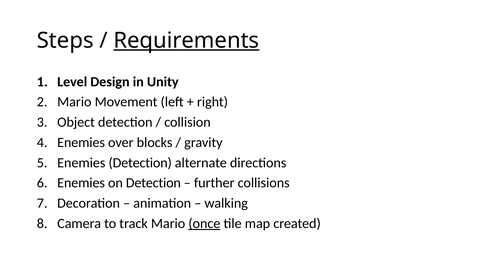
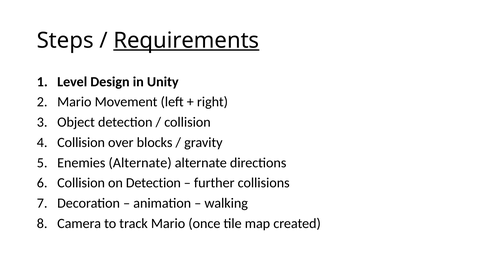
Enemies at (81, 142): Enemies -> Collision
Enemies Detection: Detection -> Alternate
Enemies at (81, 183): Enemies -> Collision
once underline: present -> none
